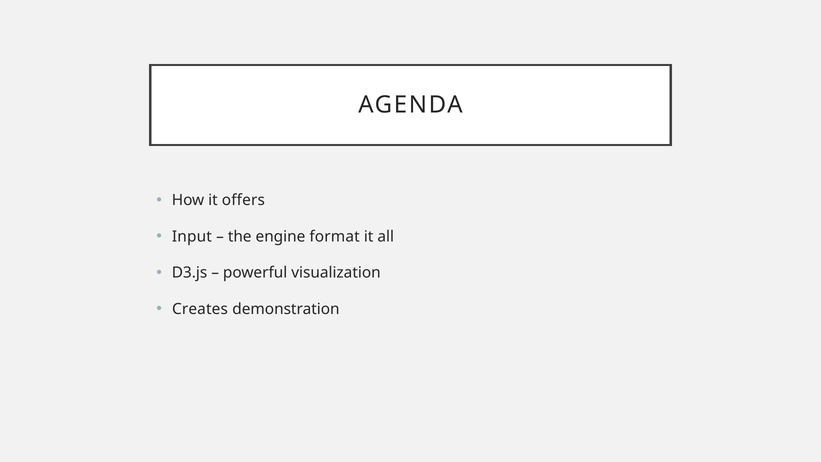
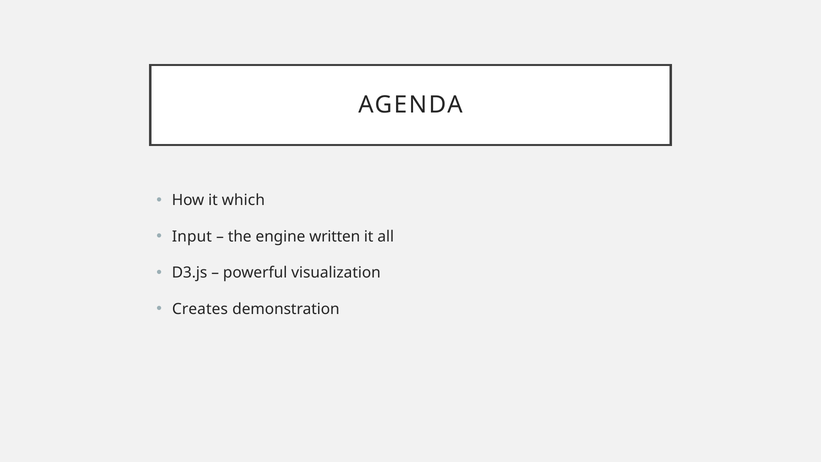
offers: offers -> which
format: format -> written
